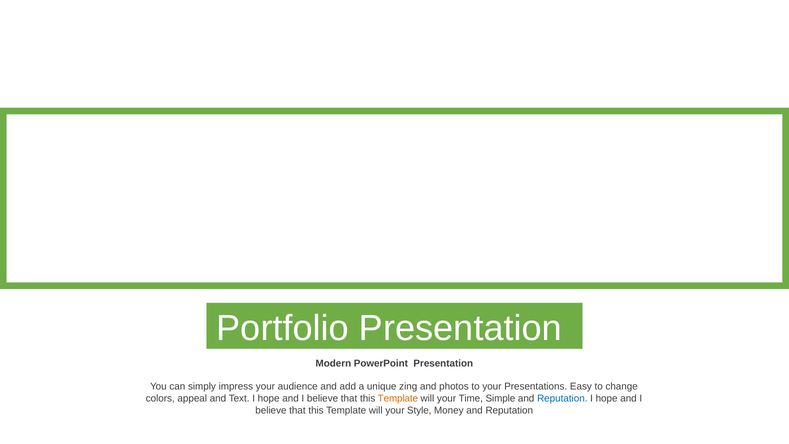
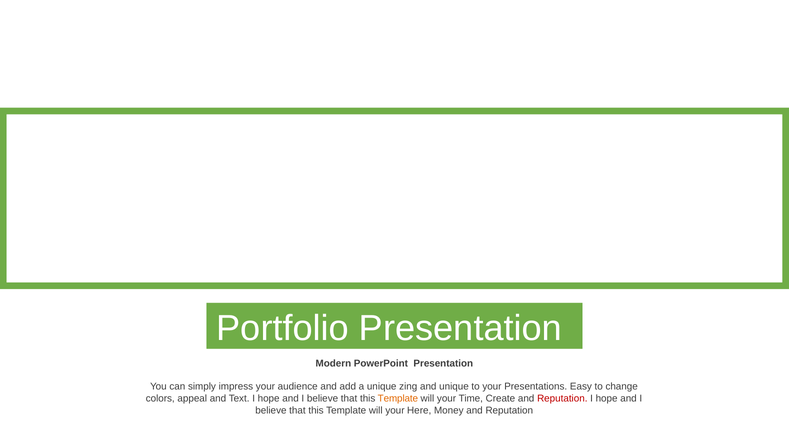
and photos: photos -> unique
Simple: Simple -> Create
Reputation at (562, 398) colour: blue -> red
Style: Style -> Here
